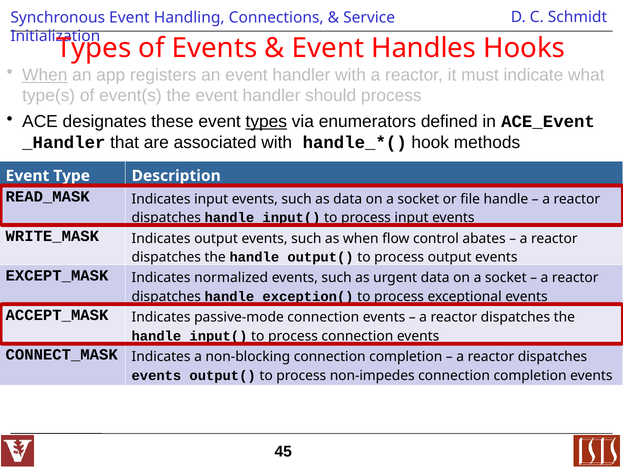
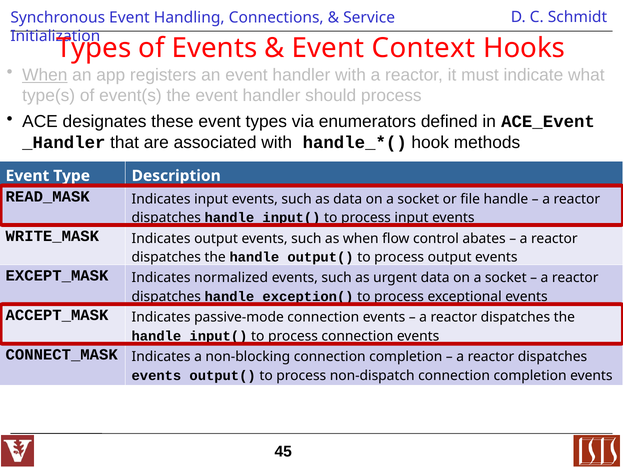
Handles: Handles -> Context
types at (266, 122) underline: present -> none
non-impedes: non-impedes -> non-dispatch
